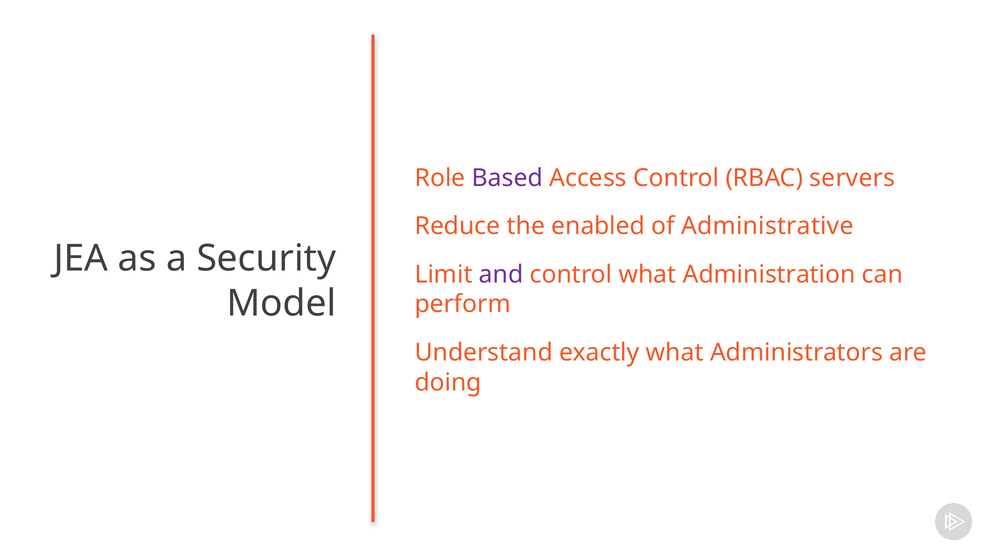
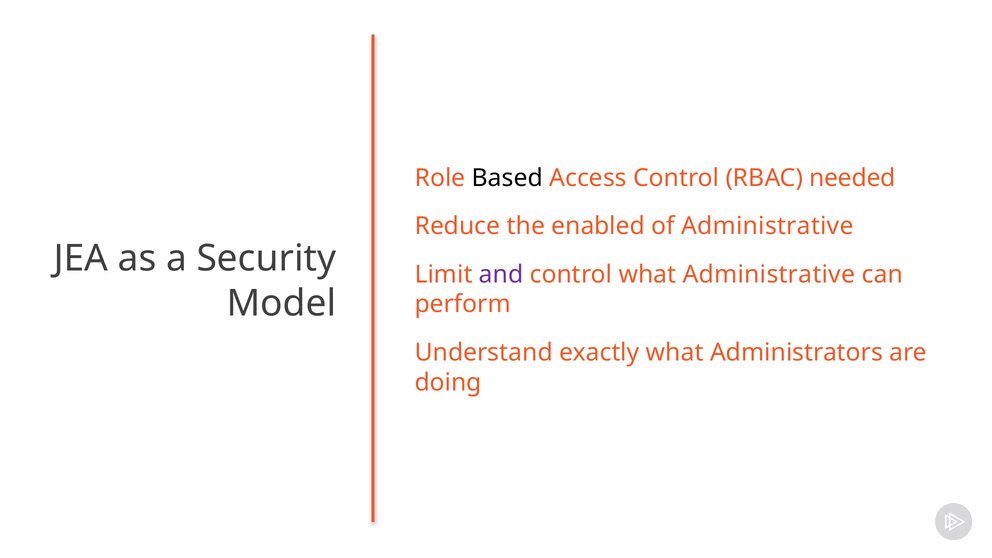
Based colour: purple -> black
servers: servers -> needed
what Administration: Administration -> Administrative
